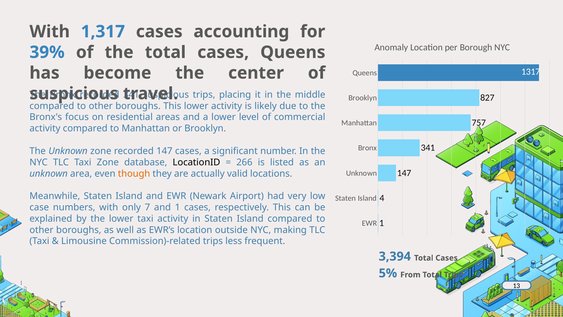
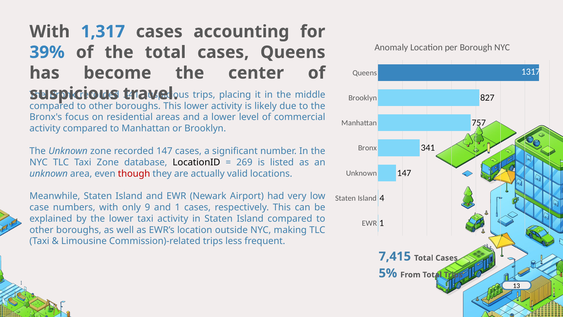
266: 266 -> 269
though colour: orange -> red
7: 7 -> 9
3,394: 3,394 -> 7,415
